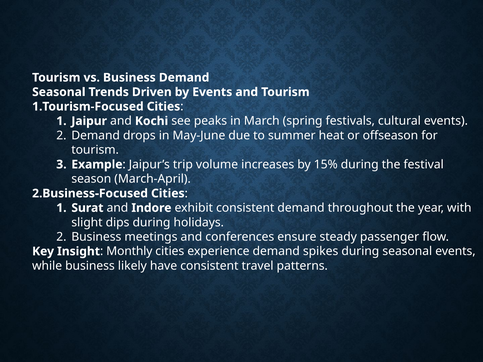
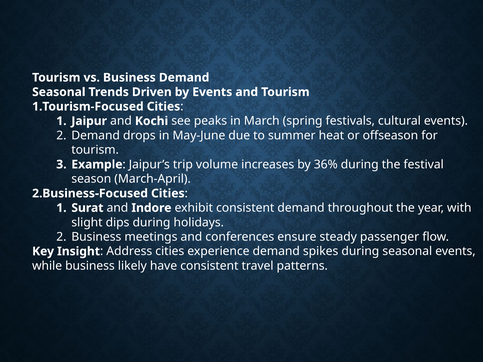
15%: 15% -> 36%
Monthly: Monthly -> Address
